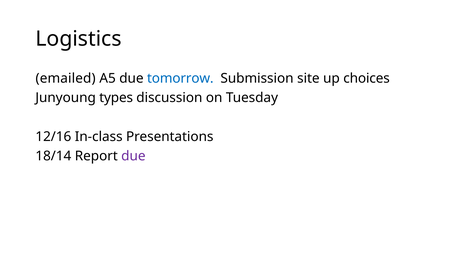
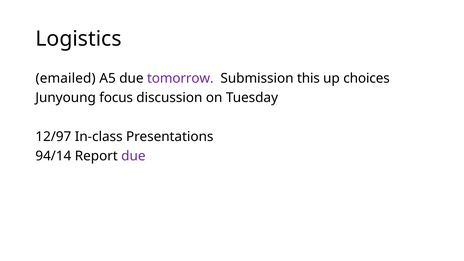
tomorrow colour: blue -> purple
site: site -> this
types: types -> focus
12/16: 12/16 -> 12/97
18/14: 18/14 -> 94/14
